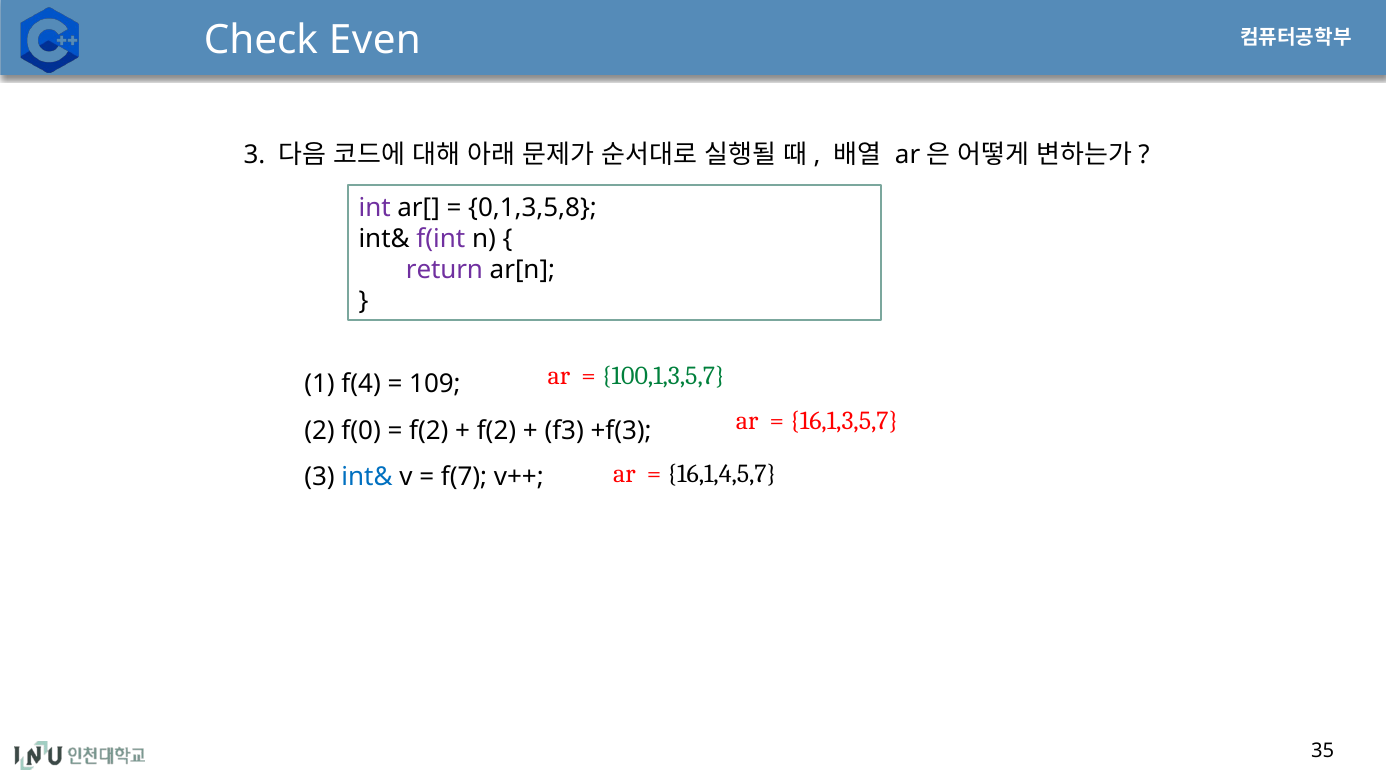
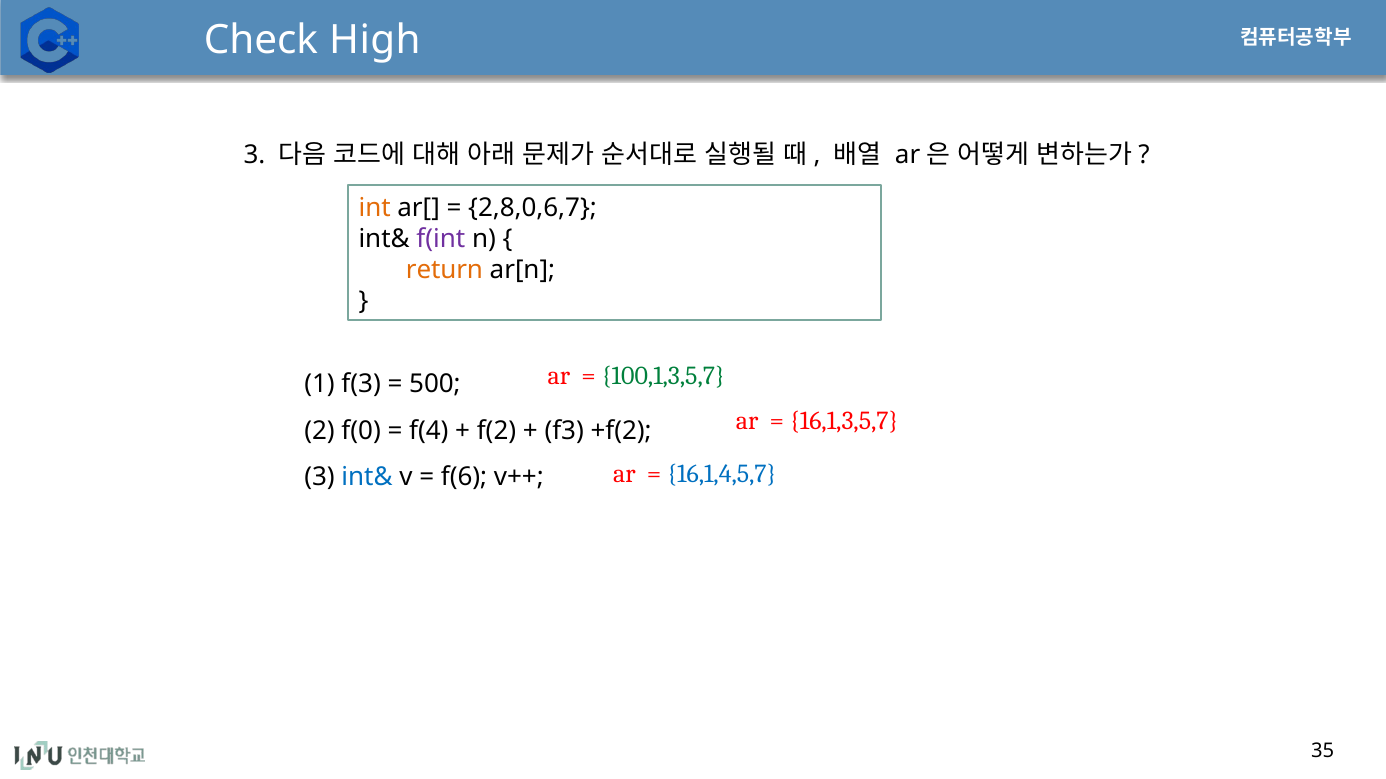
Even: Even -> High
int colour: purple -> orange
0,1,3,5,8: 0,1,3,5,8 -> 2,8,0,6,7
return colour: purple -> orange
f(4: f(4 -> f(3
109: 109 -> 500
f(2 at (429, 431): f(2 -> f(4
+f(3: +f(3 -> +f(2
16,1,4,5,7 colour: black -> blue
f(7: f(7 -> f(6
